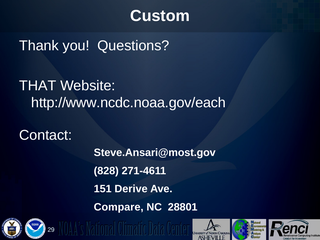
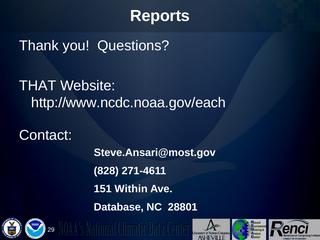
Custom: Custom -> Reports
Derive: Derive -> Within
Compare: Compare -> Database
